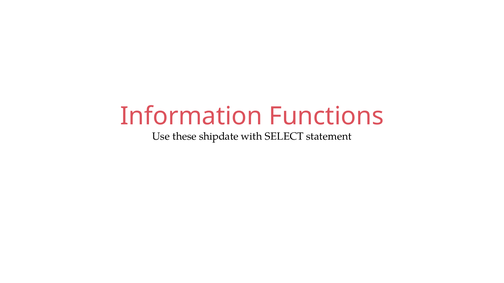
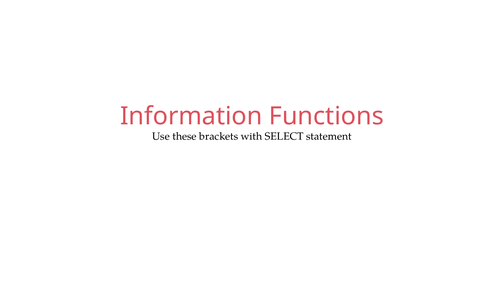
shipdate: shipdate -> brackets
